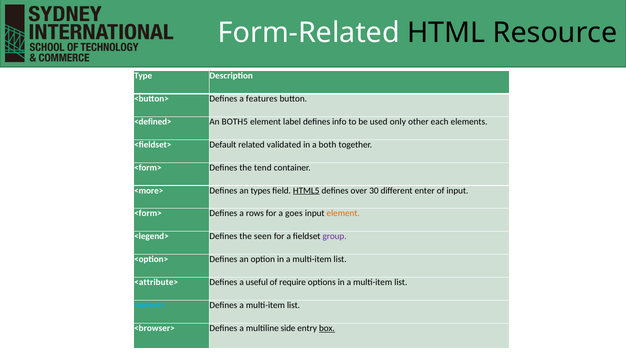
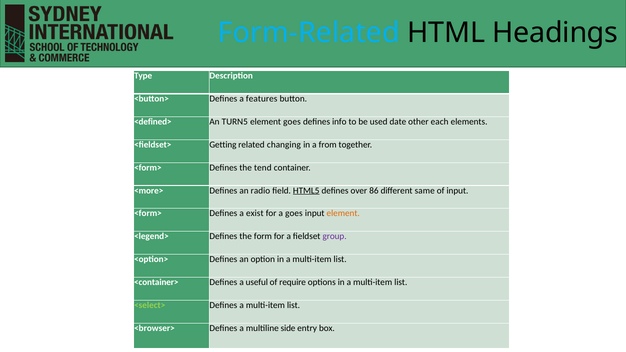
Form-Related colour: white -> light blue
Resource: Resource -> Headings
BOTH5: BOTH5 -> TURN5
element label: label -> goes
only: only -> date
Default: Default -> Getting
validated: validated -> changing
both: both -> from
types: types -> radio
30: 30 -> 86
enter: enter -> same
rows: rows -> exist
seen: seen -> form
<attribute>: <attribute> -> <container>
<select> colour: light blue -> light green
box underline: present -> none
